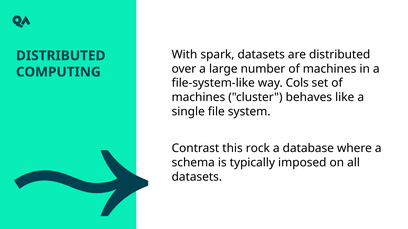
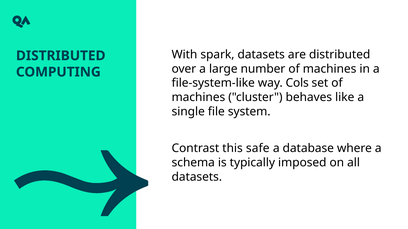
rock: rock -> safe
